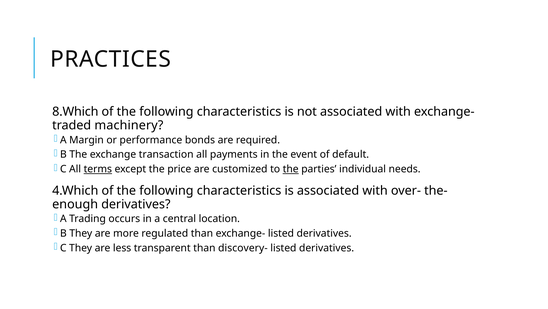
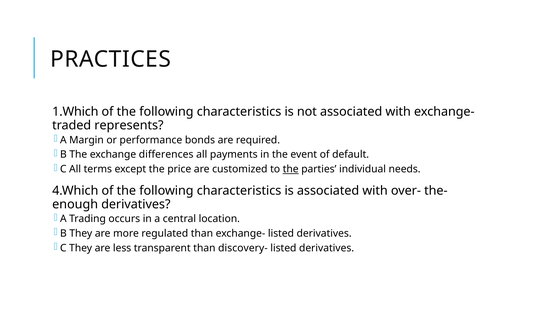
8.Which: 8.Which -> 1.Which
machinery: machinery -> represents
transaction: transaction -> differences
terms underline: present -> none
